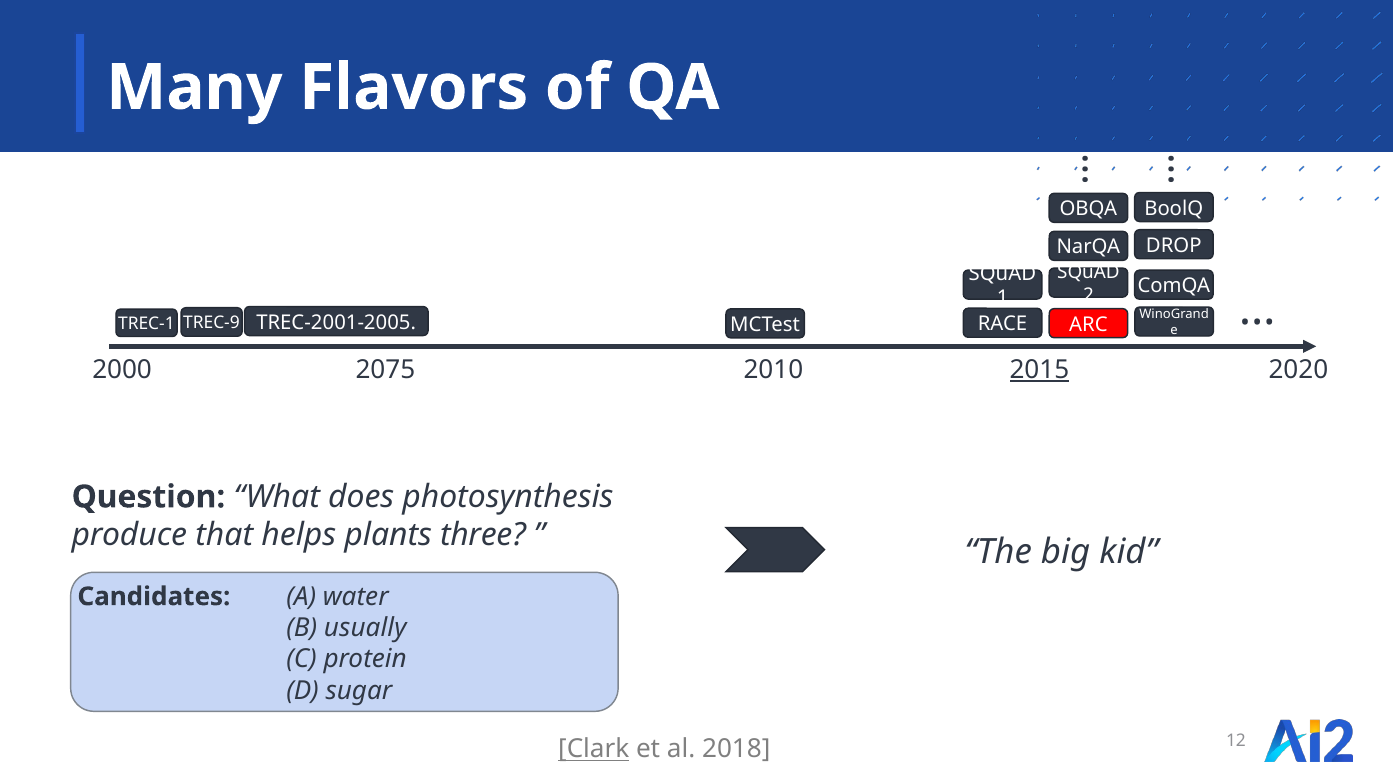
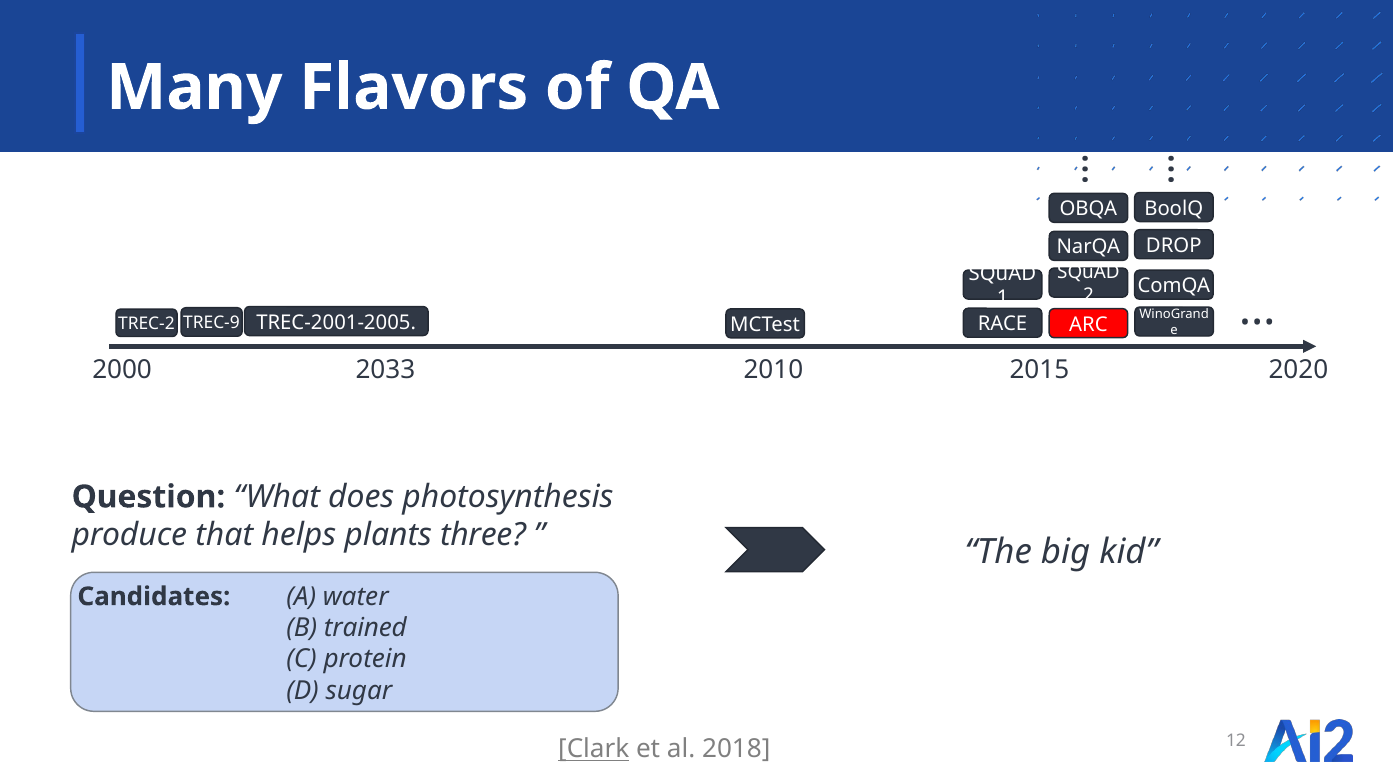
TREC-1: TREC-1 -> TREC-2
2075: 2075 -> 2033
2015 underline: present -> none
usually: usually -> trained
